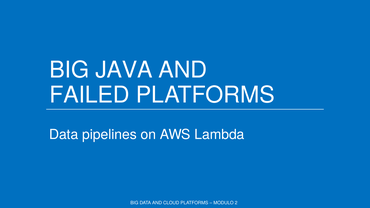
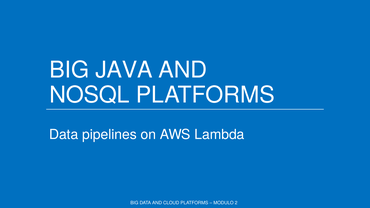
FAILED: FAILED -> NOSQL
